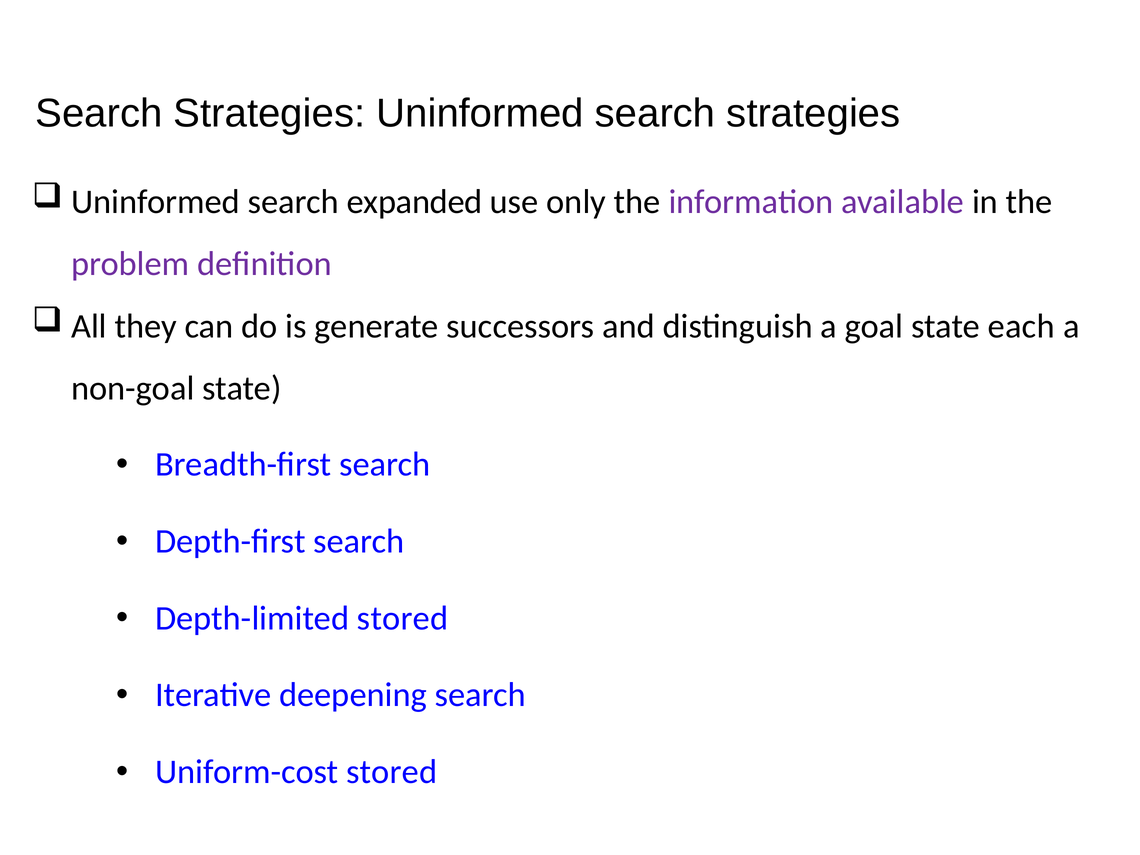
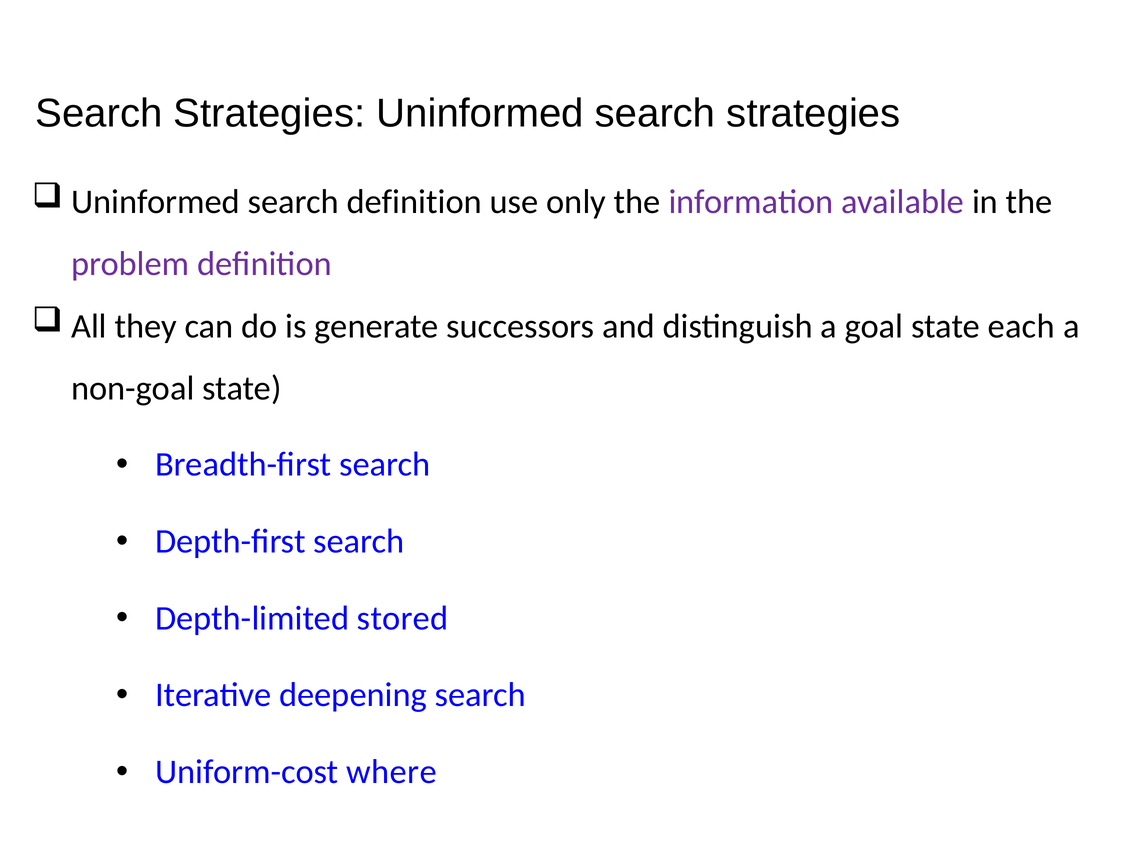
search expanded: expanded -> definition
Uniform-cost stored: stored -> where
